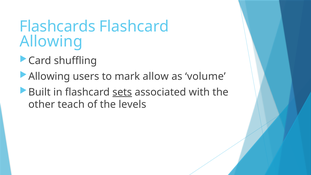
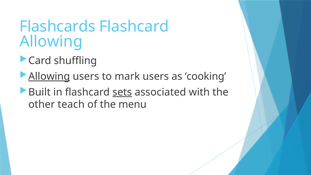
Allowing at (49, 76) underline: none -> present
mark allow: allow -> users
volume: volume -> cooking
levels: levels -> menu
